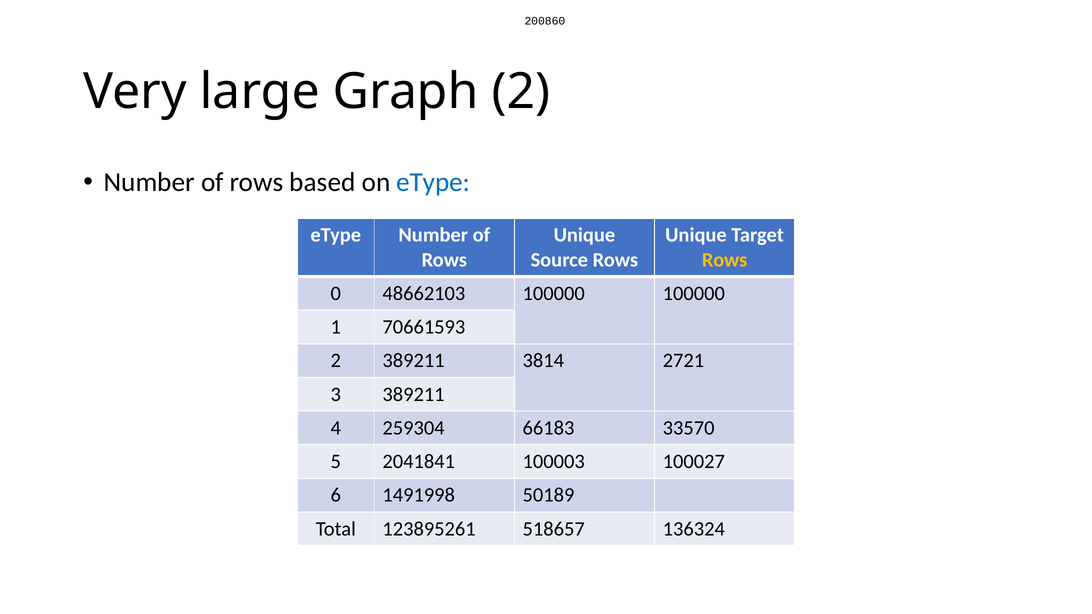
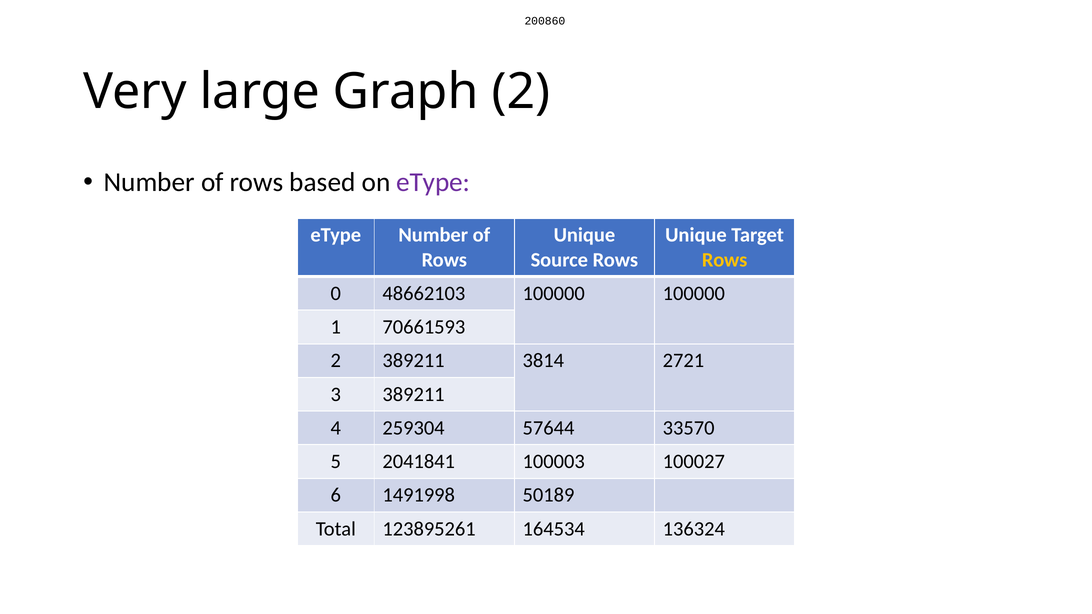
eType at (433, 182) colour: blue -> purple
66183: 66183 -> 57644
518657: 518657 -> 164534
